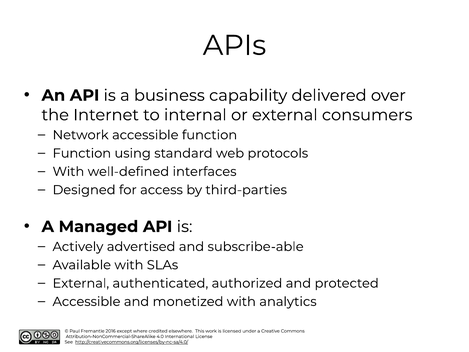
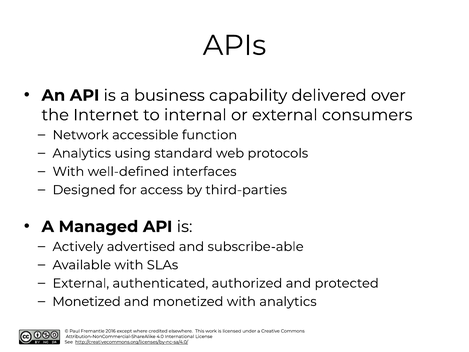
Function at (82, 153): Function -> Analytics
Accessible at (87, 301): Accessible -> Monetized
